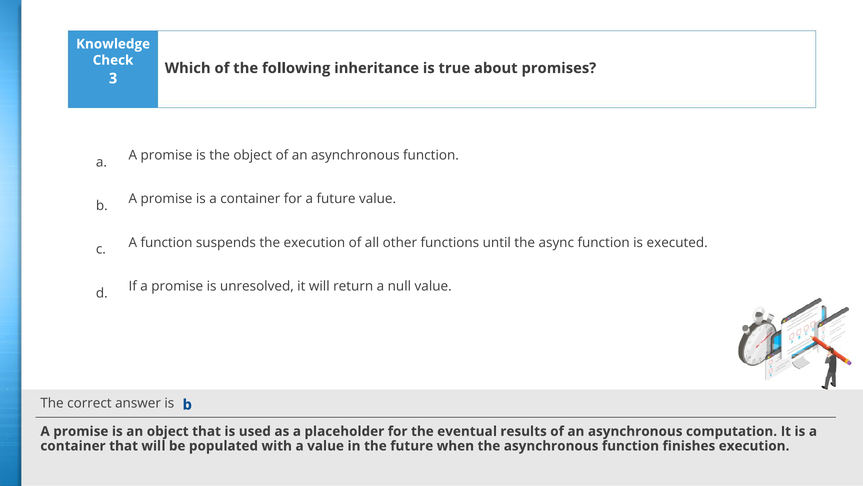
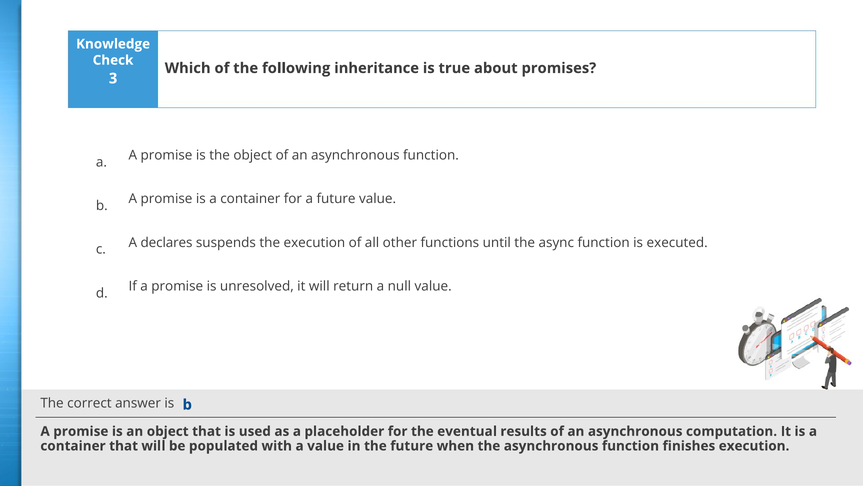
A function: function -> declares
